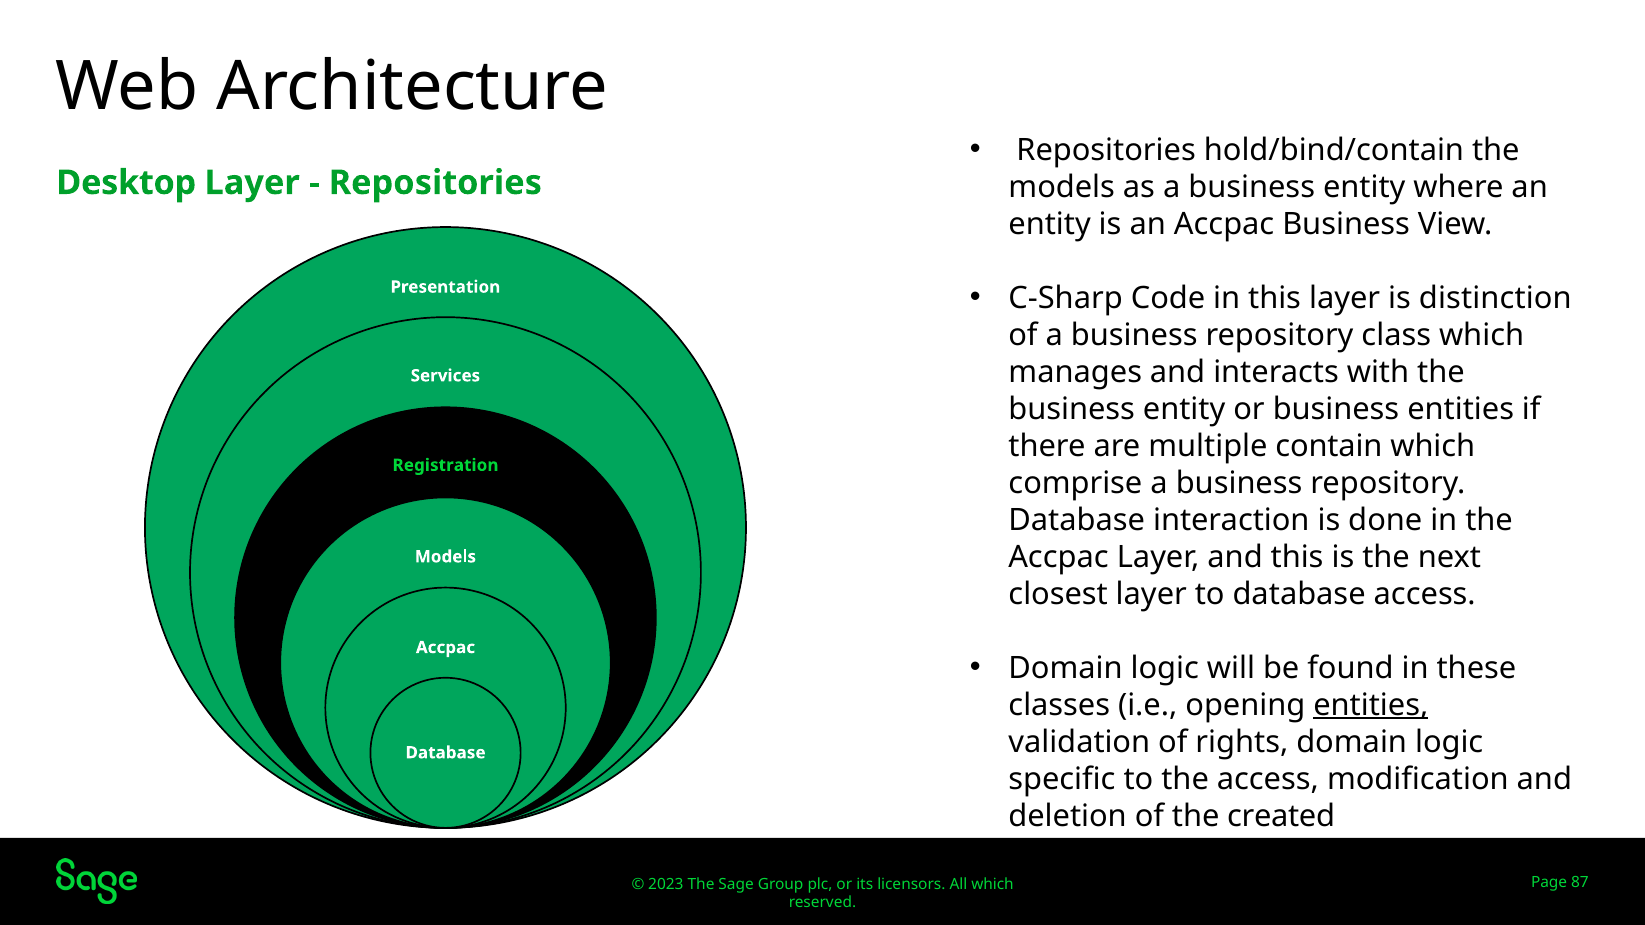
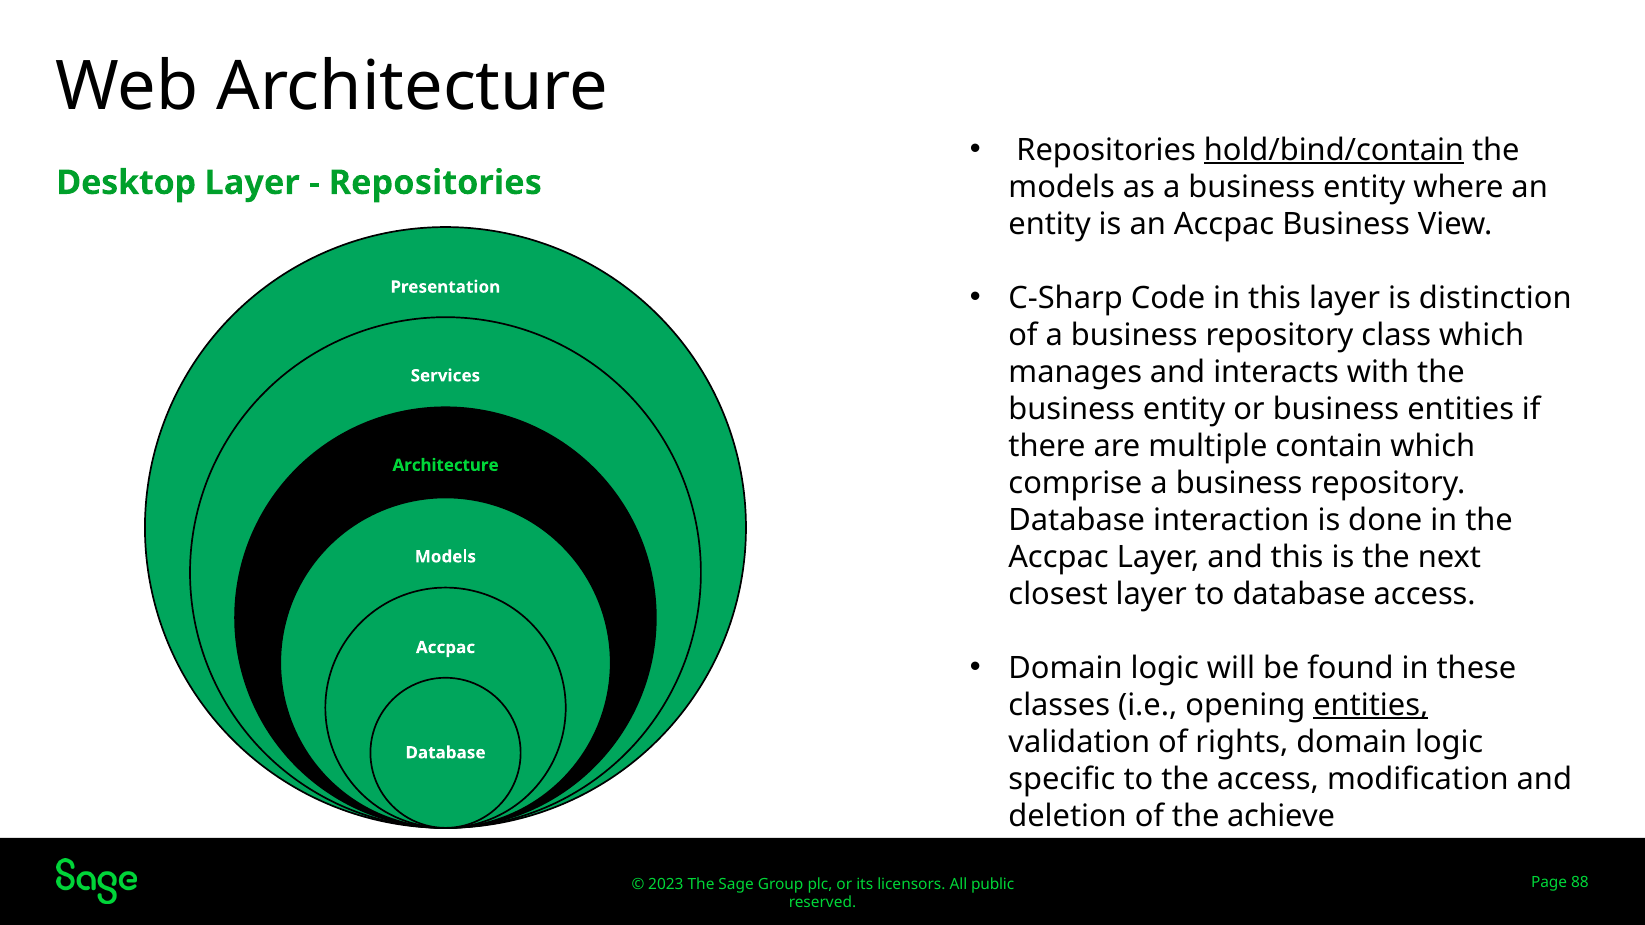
hold/bind/contain underline: none -> present
Registration at (445, 465): Registration -> Architecture
created: created -> achieve
87: 87 -> 88
which at (993, 885): which -> public
